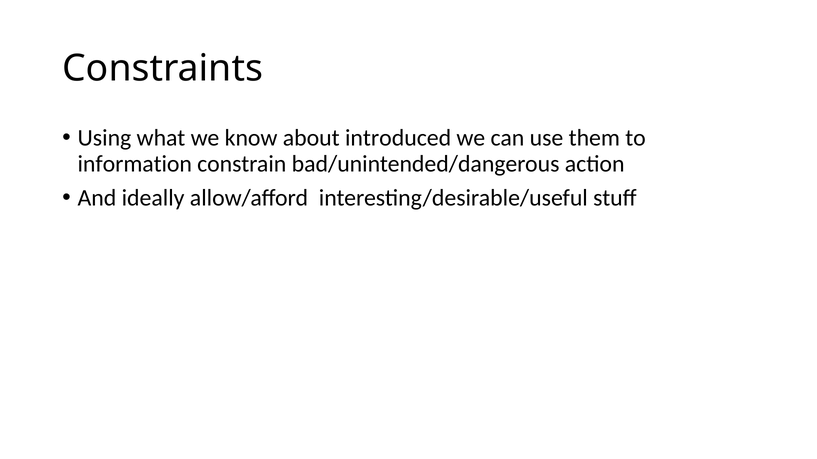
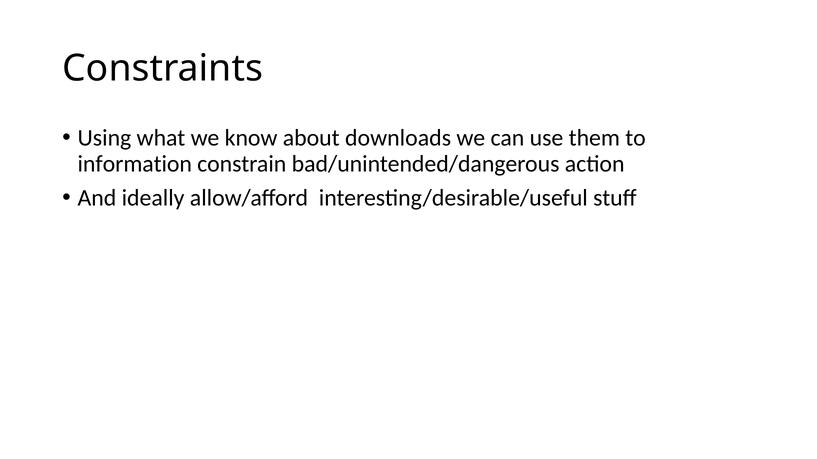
introduced: introduced -> downloads
